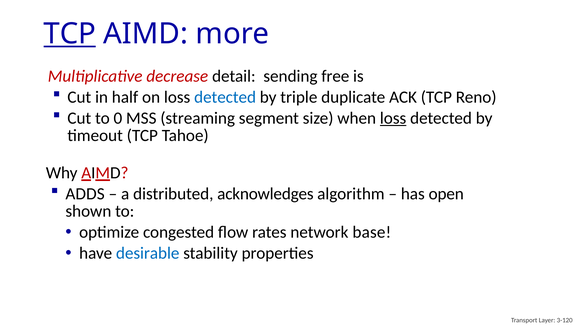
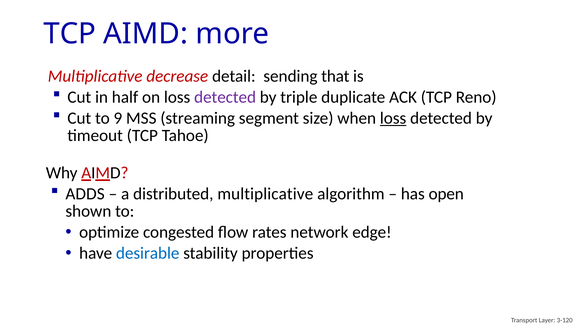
TCP at (70, 34) underline: present -> none
free: free -> that
detected at (225, 97) colour: blue -> purple
0: 0 -> 9
distributed acknowledges: acknowledges -> multiplicative
base: base -> edge
